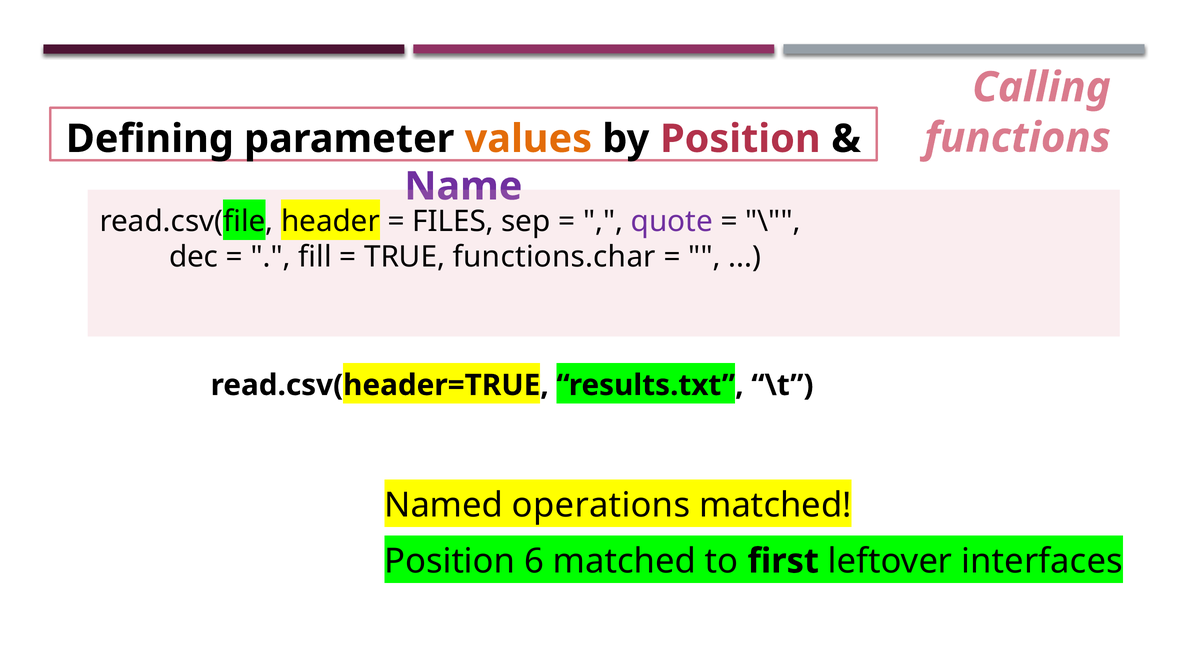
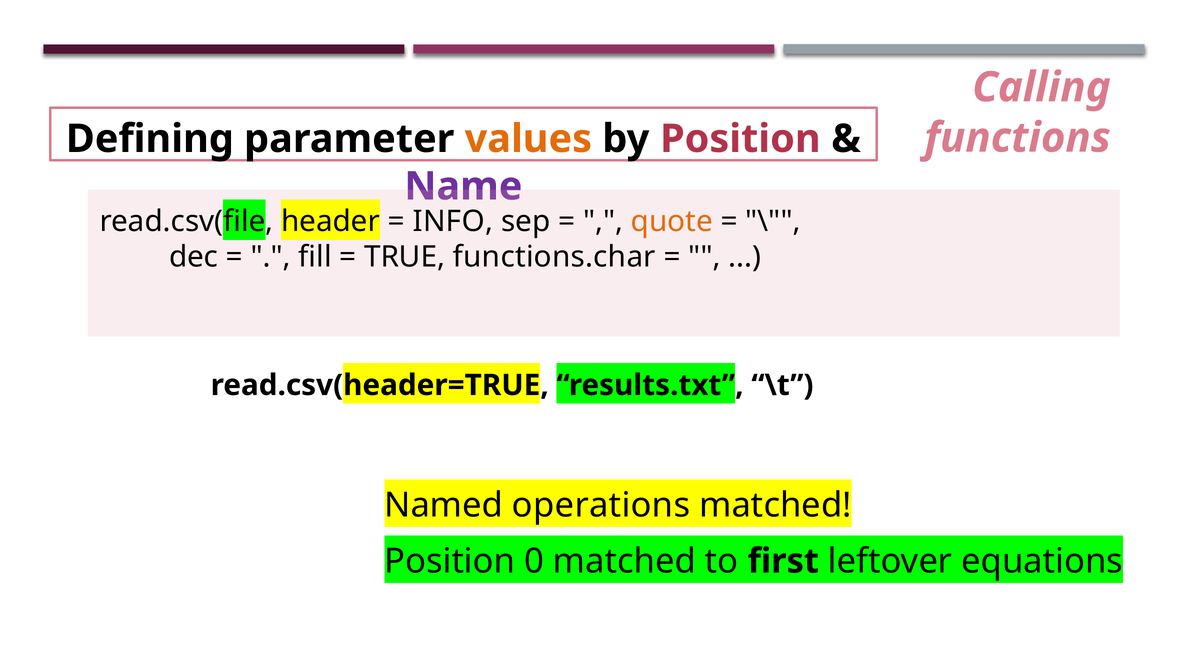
FILES: FILES -> INFO
quote colour: purple -> orange
6: 6 -> 0
interfaces: interfaces -> equations
